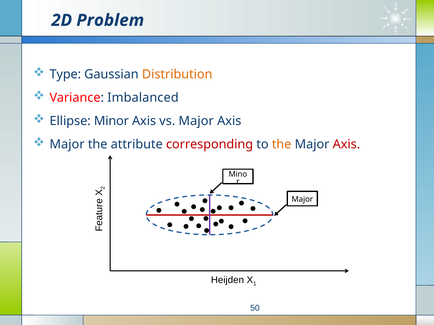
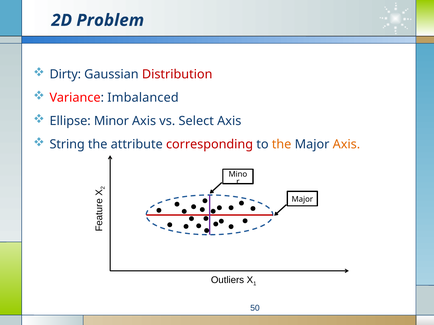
Type: Type -> Dirty
Distribution colour: orange -> red
vs Major: Major -> Select
Major at (67, 145): Major -> String
Axis at (346, 145) colour: red -> orange
Heijden: Heijden -> Outliers
